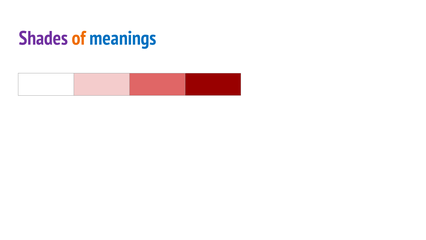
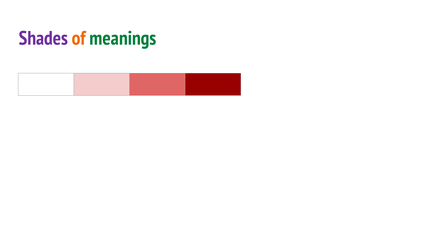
meanings colour: blue -> green
